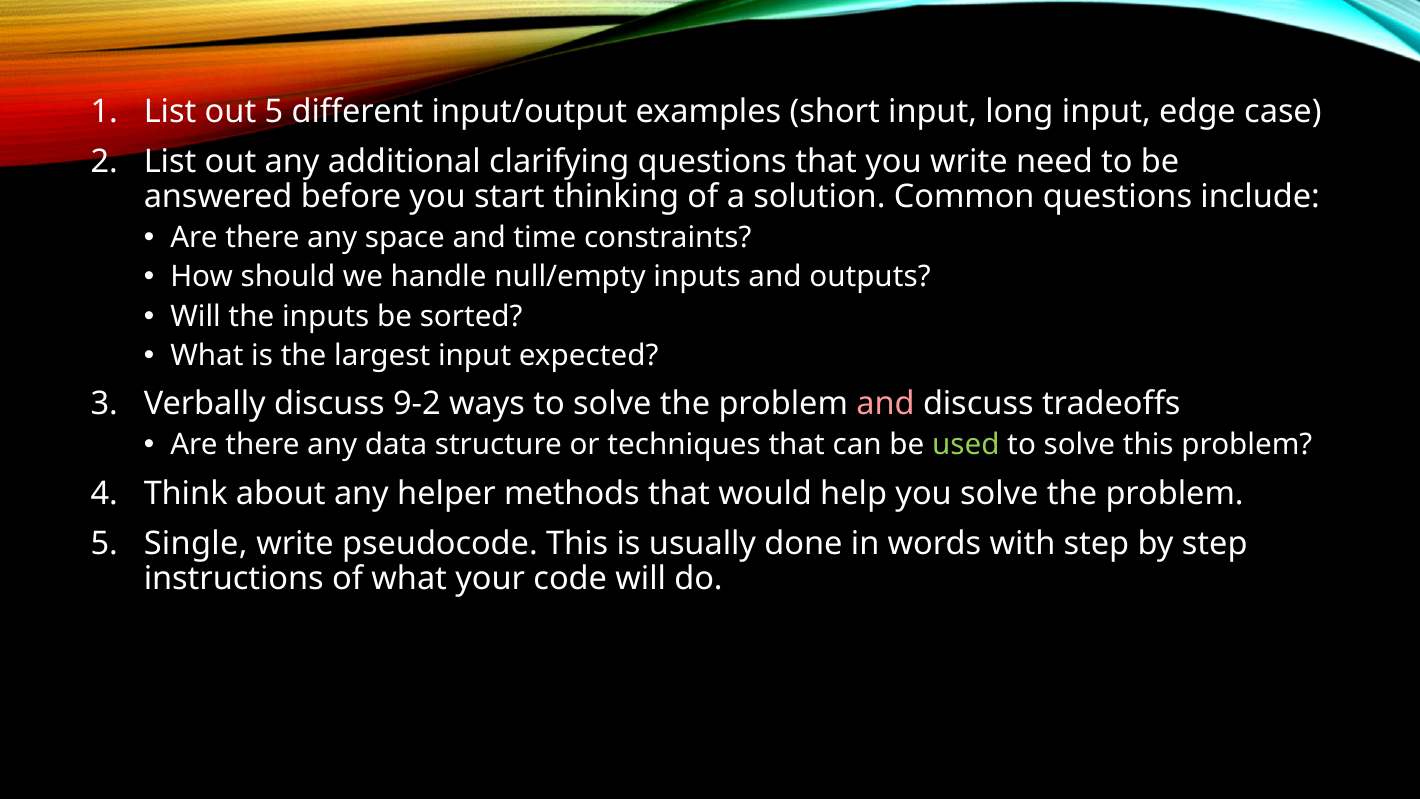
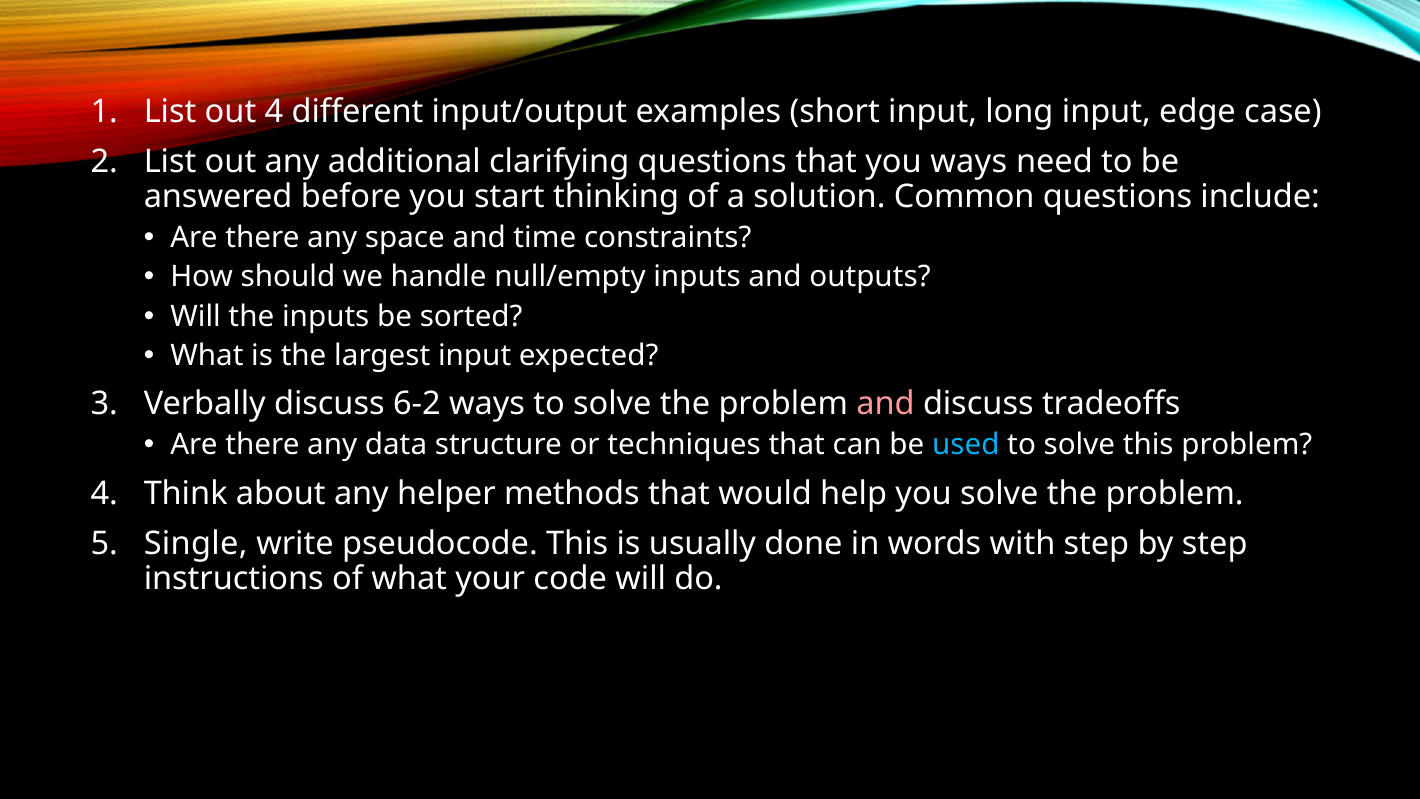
out 5: 5 -> 4
you write: write -> ways
9-2: 9-2 -> 6-2
used colour: light green -> light blue
